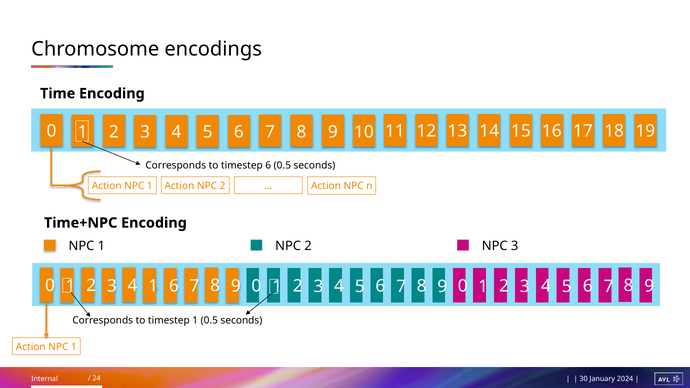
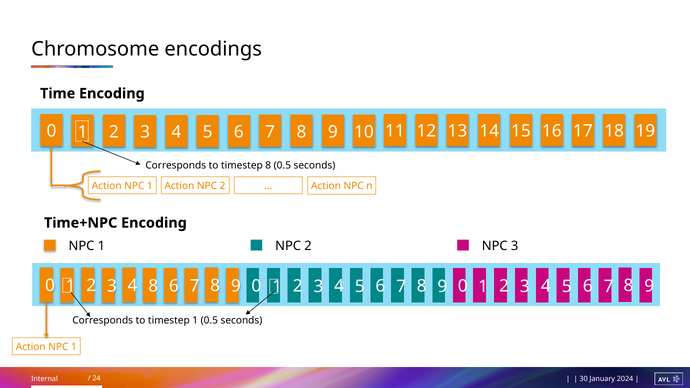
timestep 6: 6 -> 8
4 1: 1 -> 8
